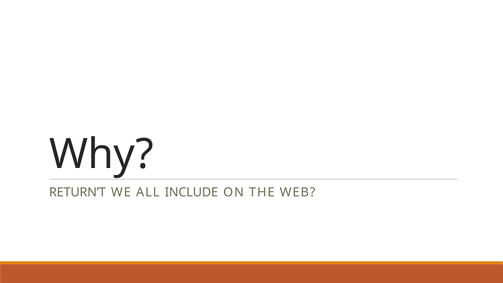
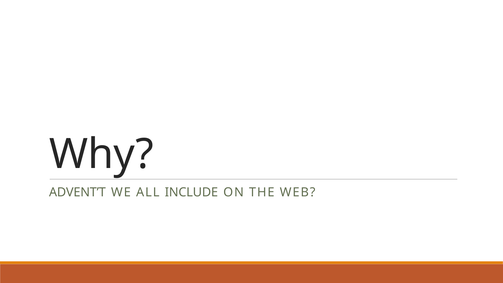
RETURN’T: RETURN’T -> ADVENT’T
